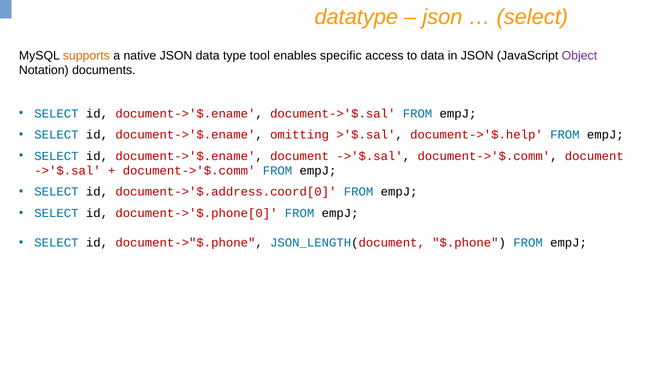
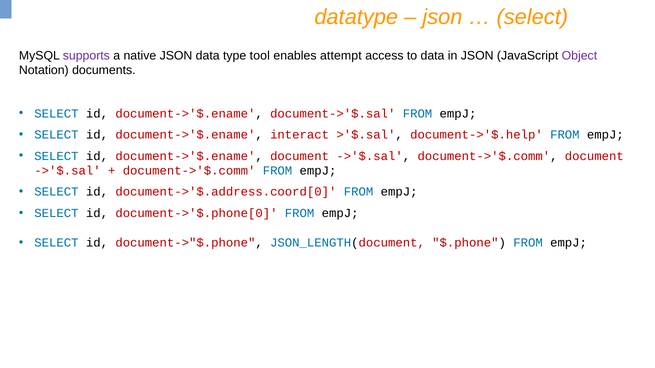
supports colour: orange -> purple
specific: specific -> attempt
omitting: omitting -> interact
